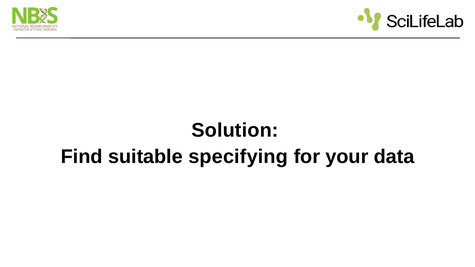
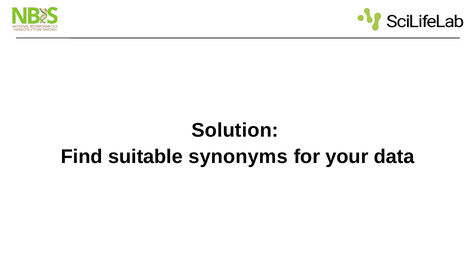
specifying: specifying -> synonyms
